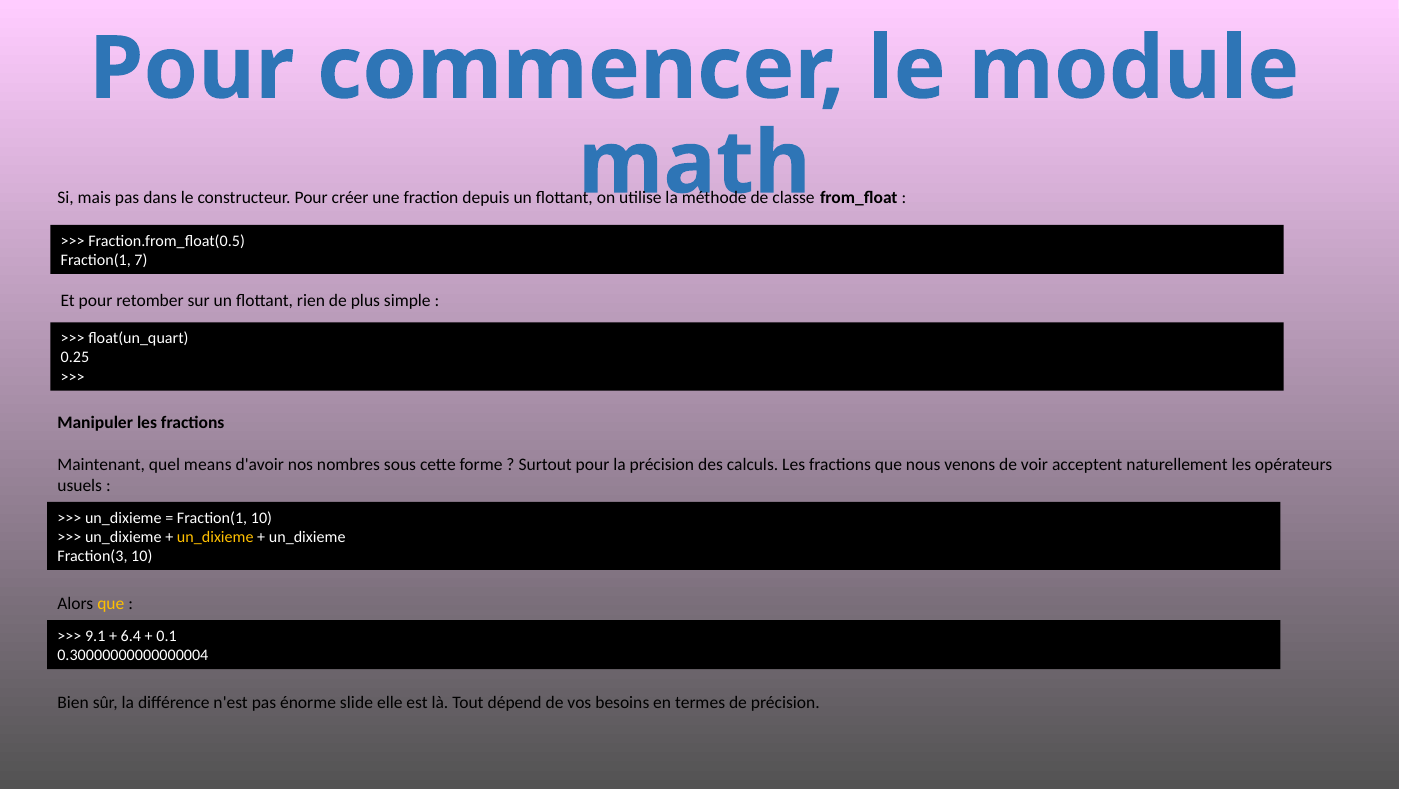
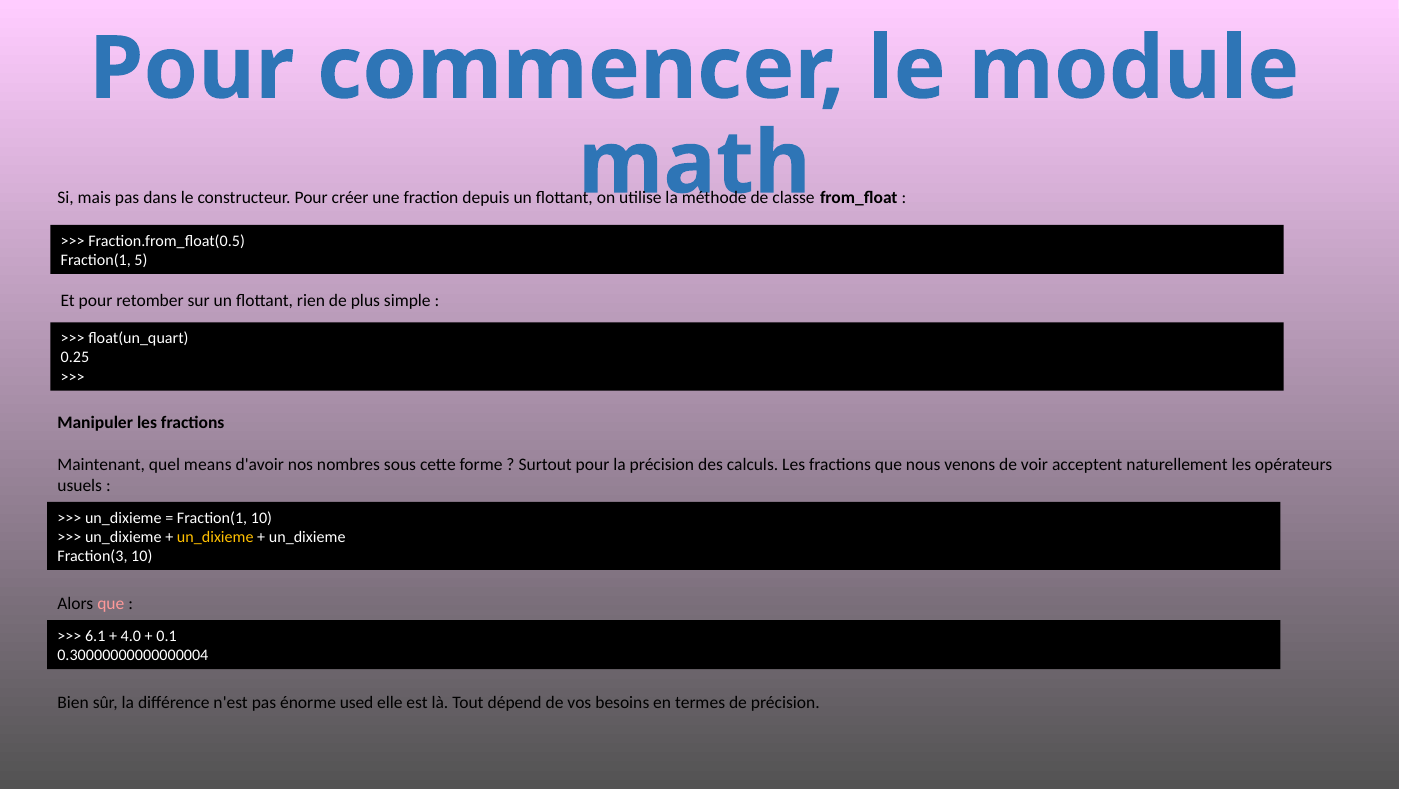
7: 7 -> 5
que at (111, 604) colour: yellow -> pink
9.1: 9.1 -> 6.1
6.4: 6.4 -> 4.0
slide: slide -> used
